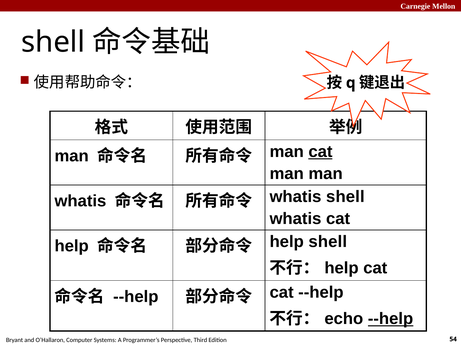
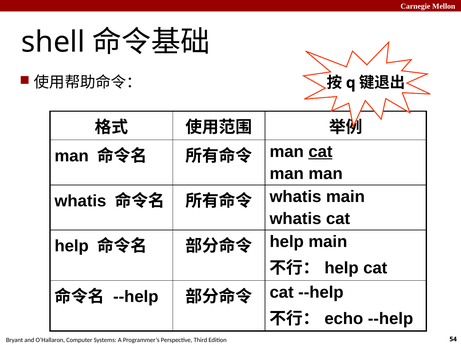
whatis shell: shell -> main
help shell: shell -> main
--help at (391, 319) underline: present -> none
